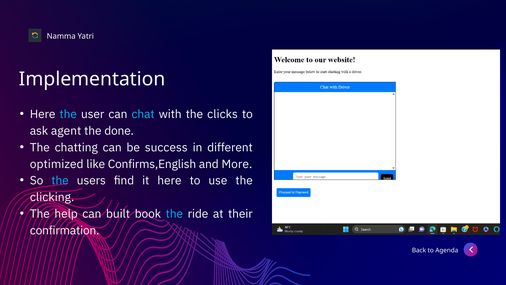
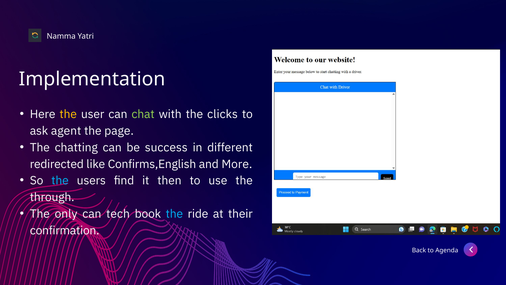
the at (68, 114) colour: light blue -> yellow
chat colour: light blue -> light green
done: done -> page
optimized: optimized -> redirected
it here: here -> then
clicking: clicking -> through
help: help -> only
built: built -> tech
